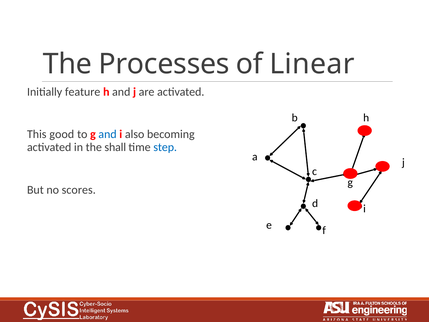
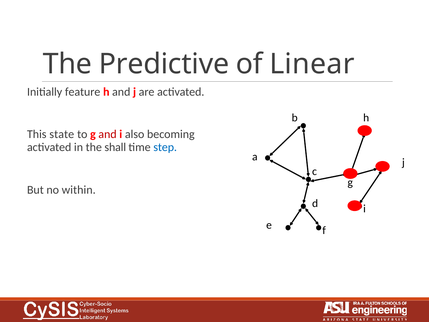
Processes: Processes -> Predictive
good: good -> state
and at (108, 134) colour: blue -> red
scores: scores -> within
